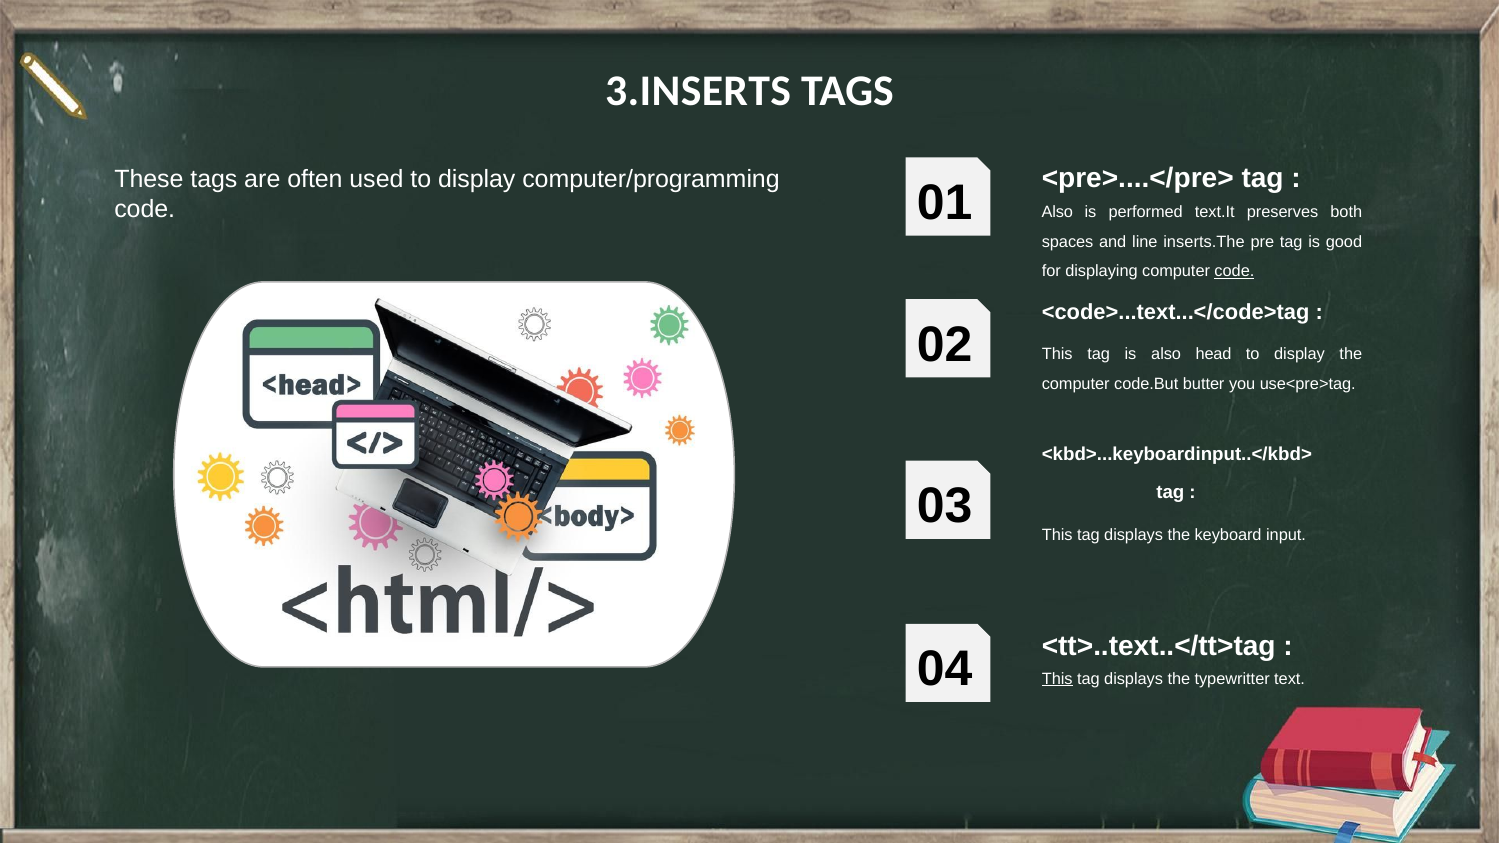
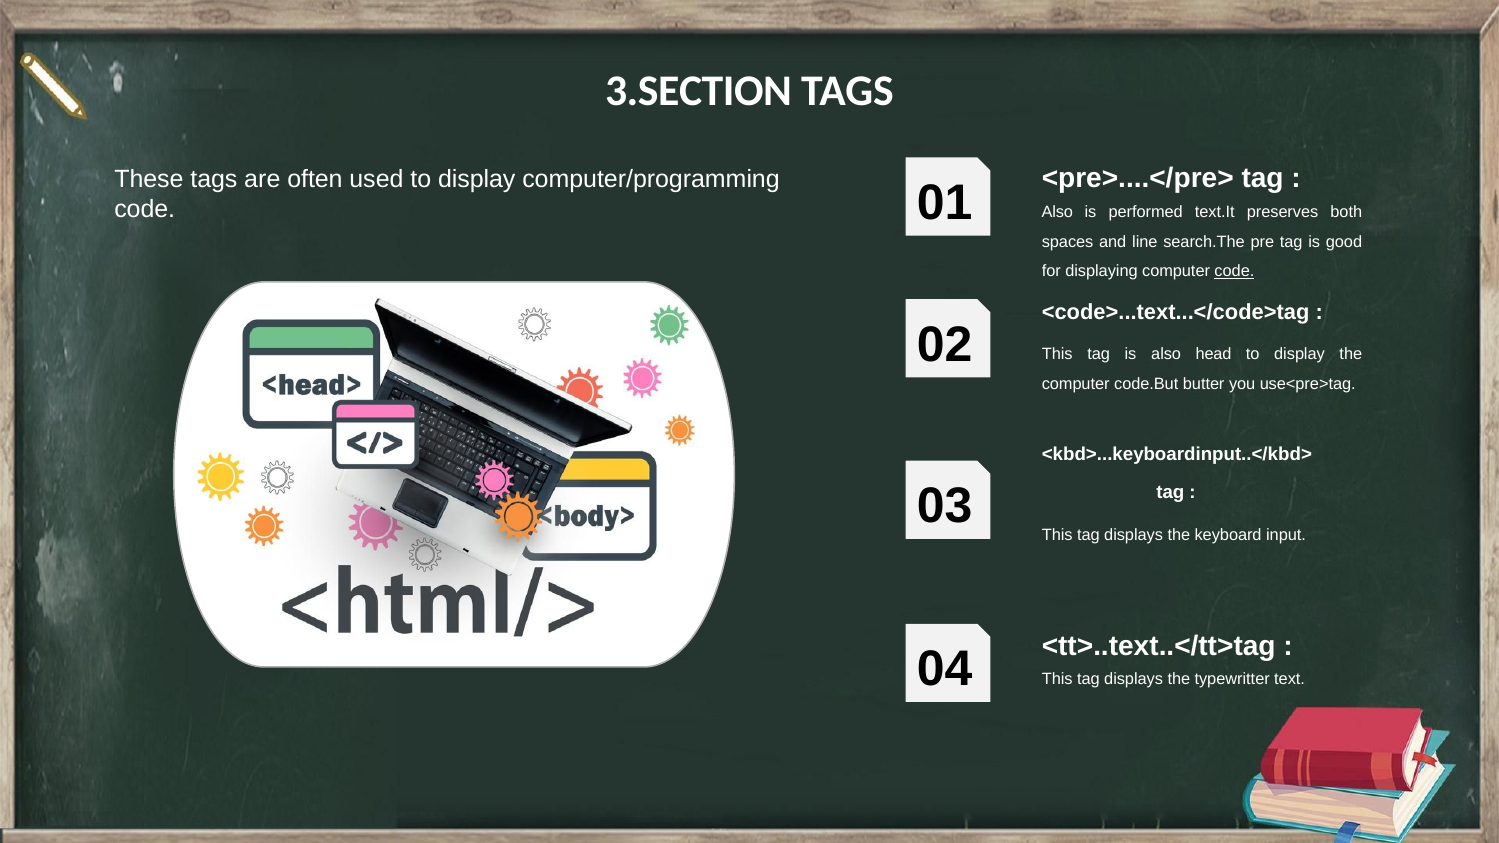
3.INSERTS: 3.INSERTS -> 3.SECTION
inserts.The: inserts.The -> search.The
This at (1057, 679) underline: present -> none
